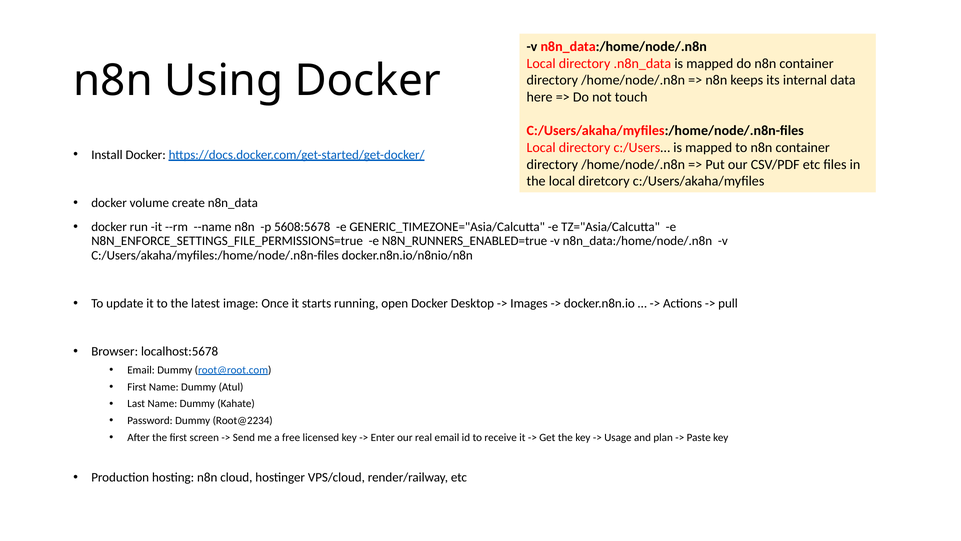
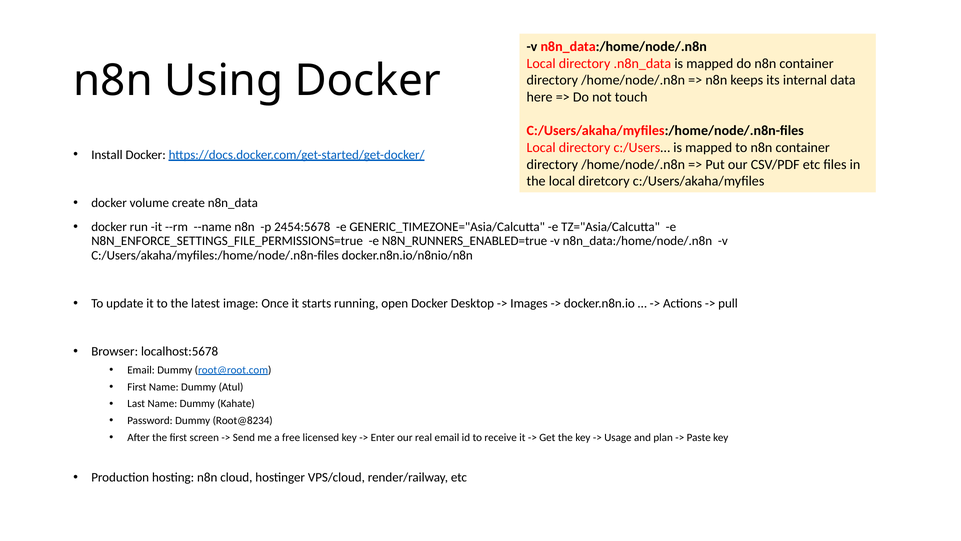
5608:5678: 5608:5678 -> 2454:5678
Root@2234: Root@2234 -> Root@8234
